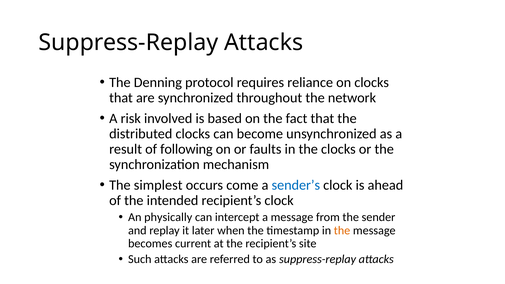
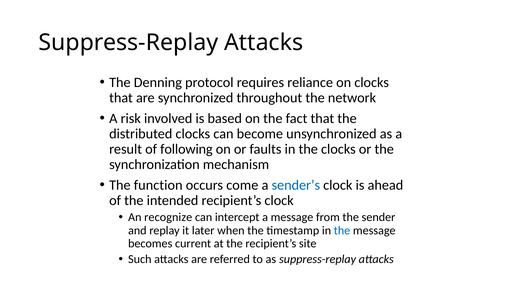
simplest: simplest -> function
physically: physically -> recognize
the at (342, 230) colour: orange -> blue
